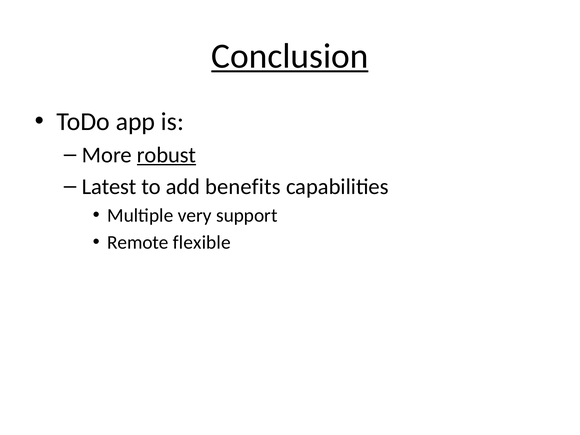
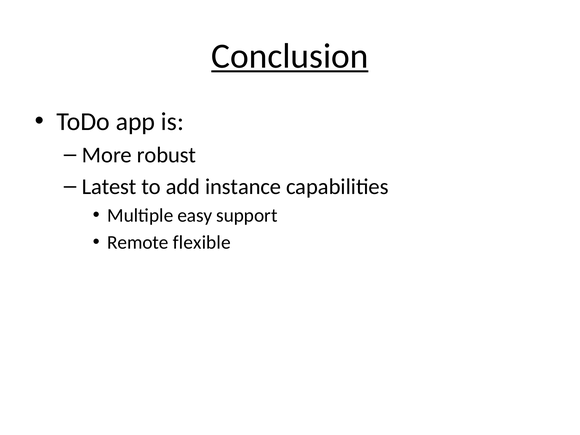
robust underline: present -> none
benefits: benefits -> instance
very: very -> easy
